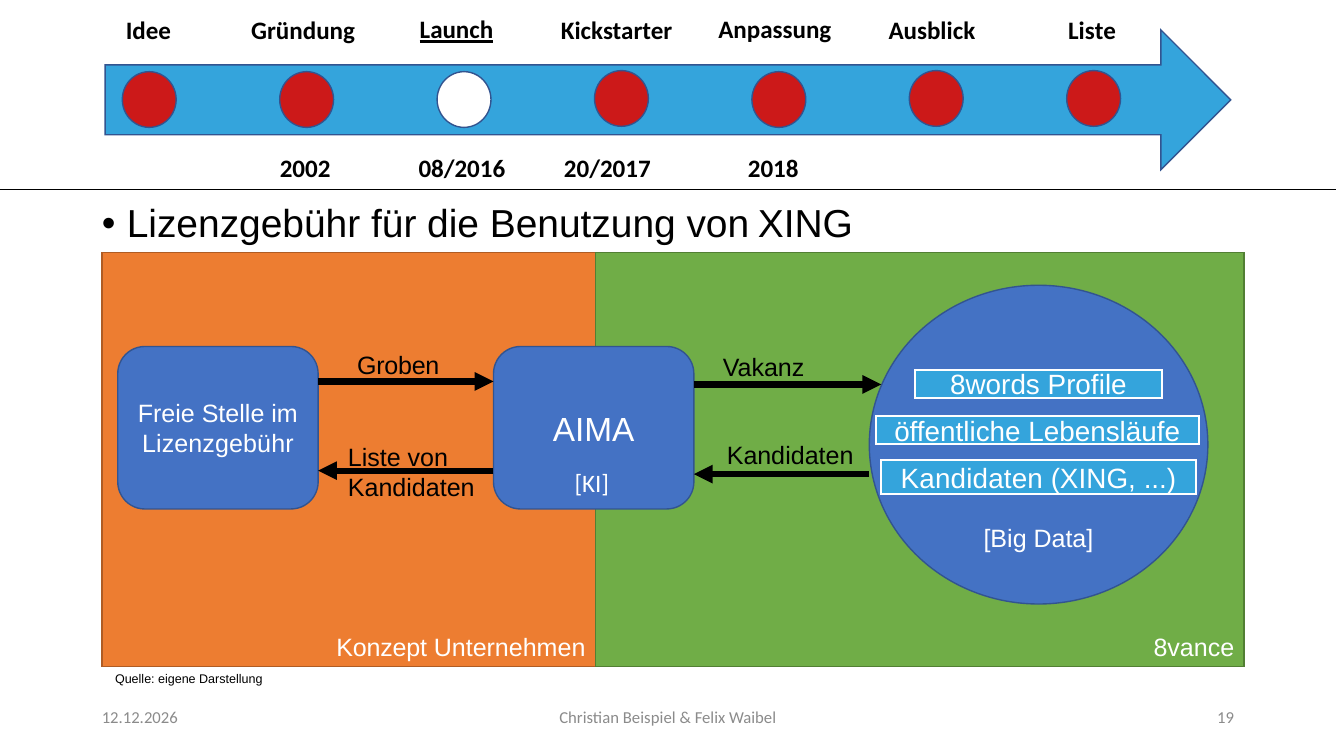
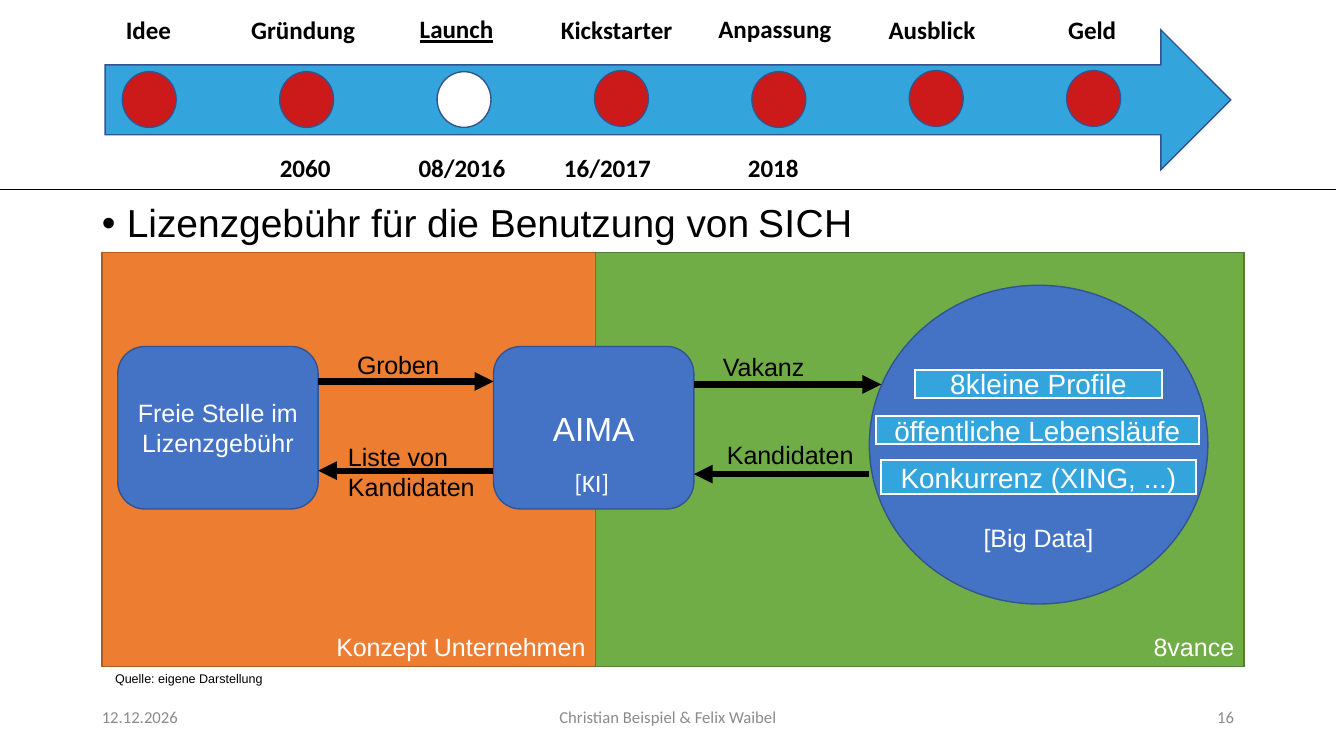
Ausblick Liste: Liste -> Geld
20/2017: 20/2017 -> 16/2017
2002: 2002 -> 2060
von XING: XING -> SICH
8words: 8words -> 8kleine
Kandidaten at (972, 479): Kandidaten -> Konkurrenz
19: 19 -> 16
